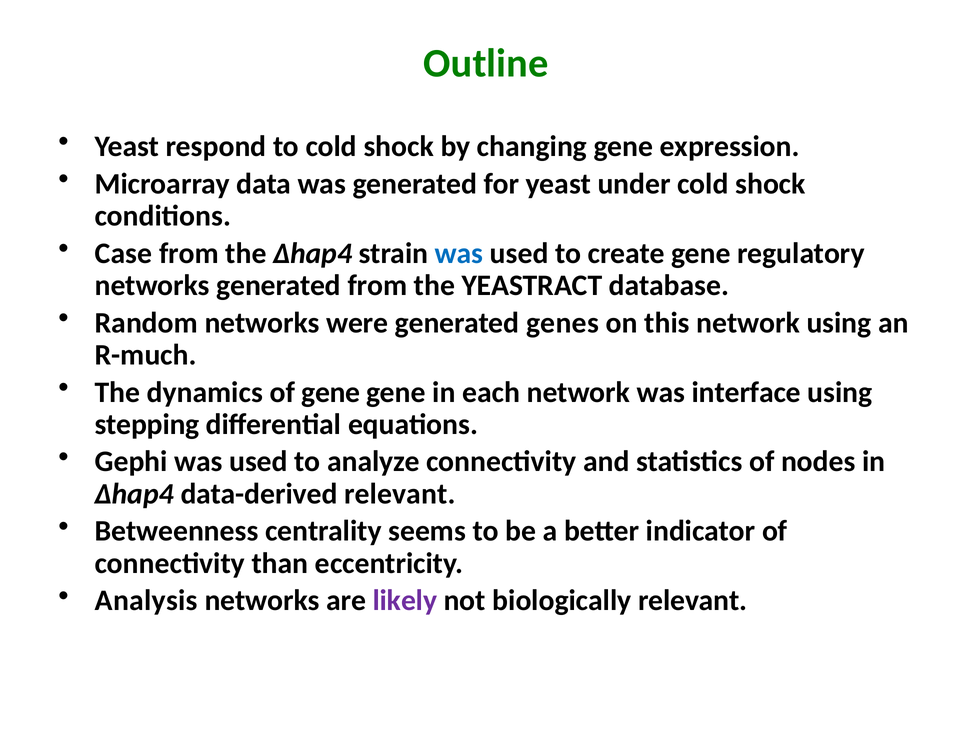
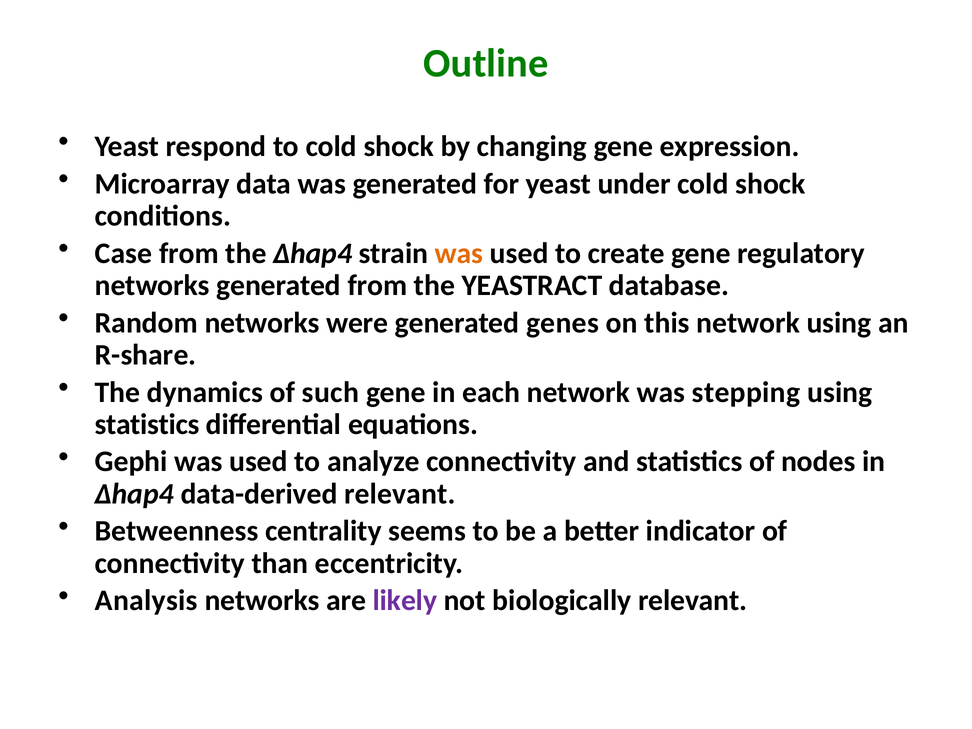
was at (459, 253) colour: blue -> orange
R-much: R-much -> R-share
of gene: gene -> such
interface: interface -> stepping
stepping at (147, 424): stepping -> statistics
